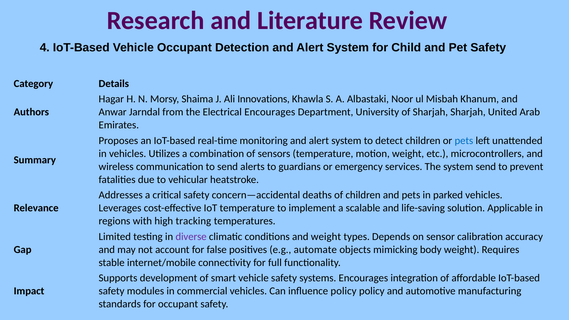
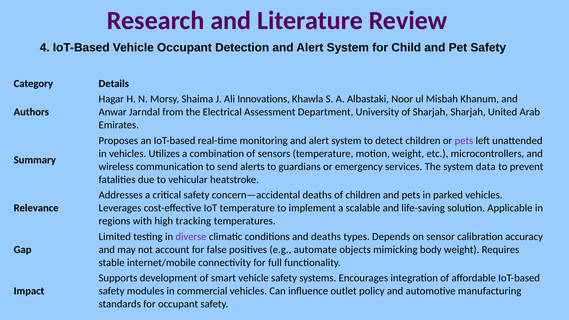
Electrical Encourages: Encourages -> Assessment
pets at (464, 141) colour: blue -> purple
system send: send -> data
and weight: weight -> deaths
influence policy: policy -> outlet
